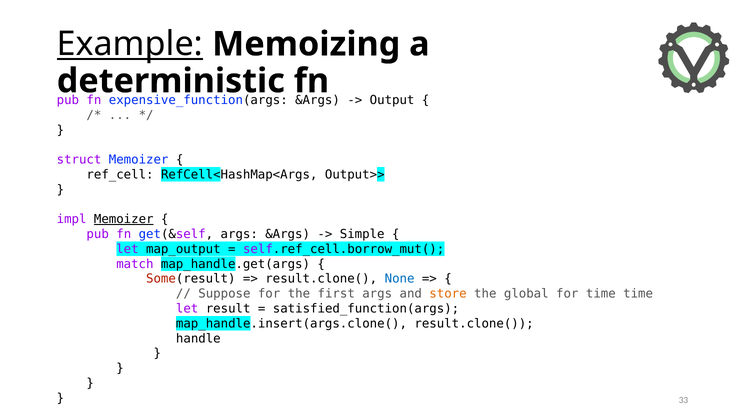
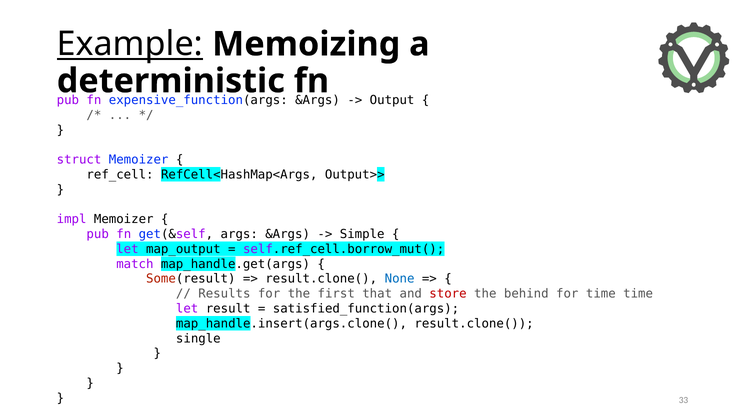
Memoizer at (124, 219) underline: present -> none
Suppose: Suppose -> Results
first args: args -> that
store colour: orange -> red
global: global -> behind
handle: handle -> single
